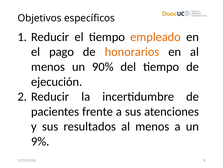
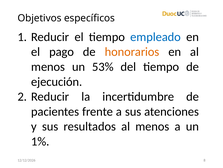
empleado colour: orange -> blue
90%: 90% -> 53%
9%: 9% -> 1%
